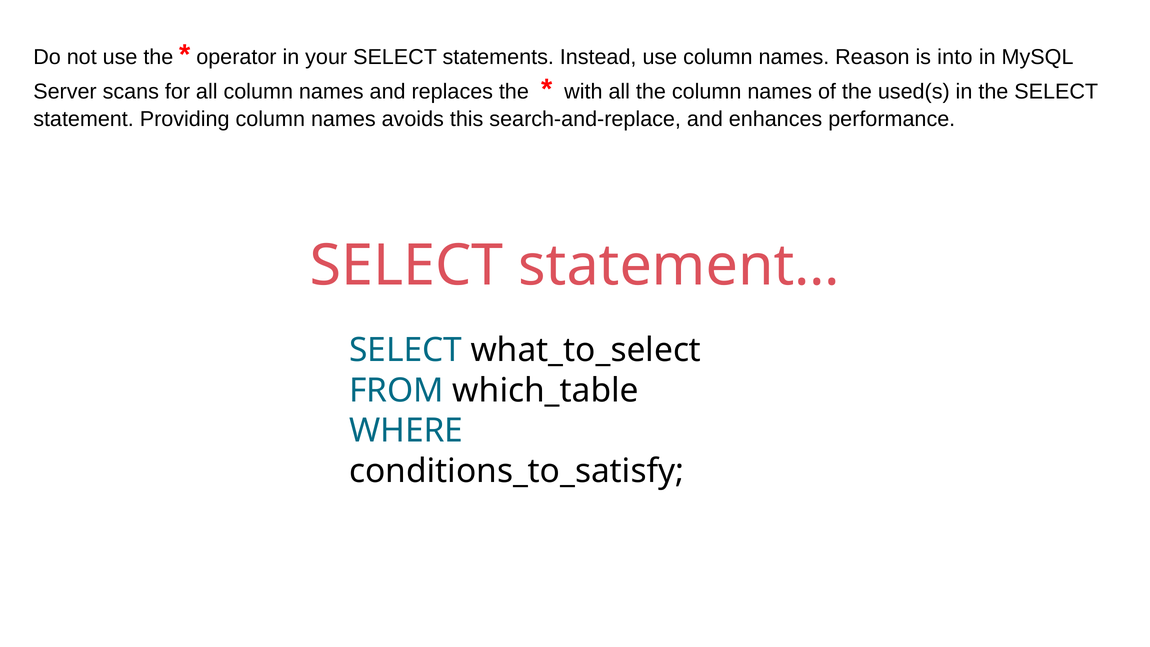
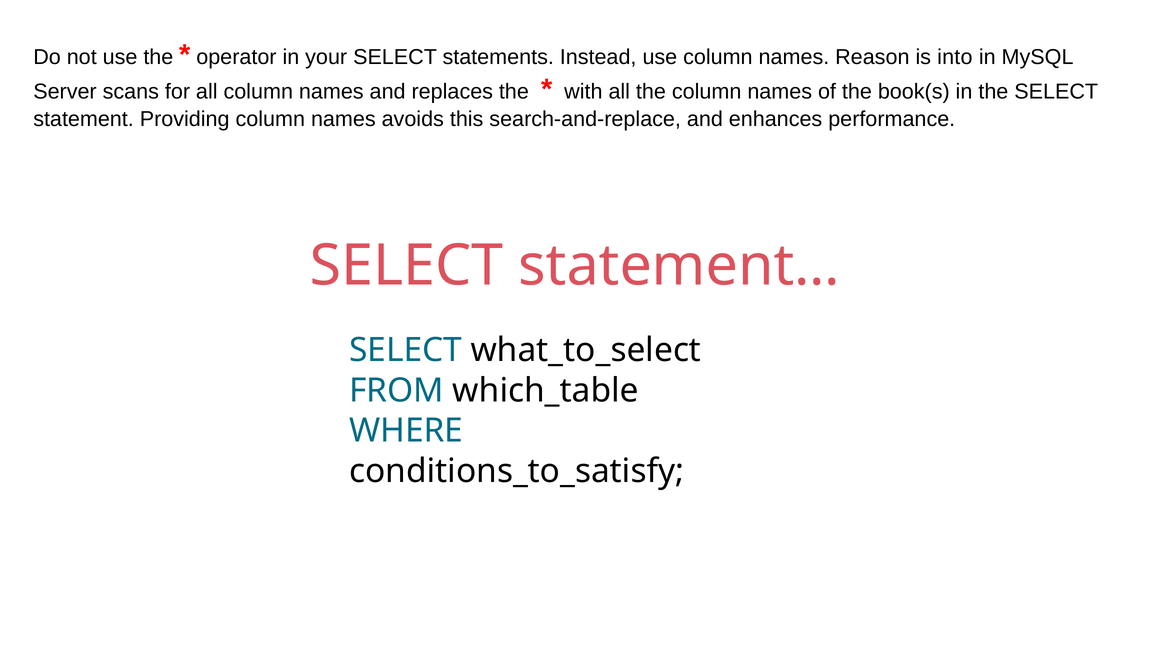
used(s: used(s -> book(s
